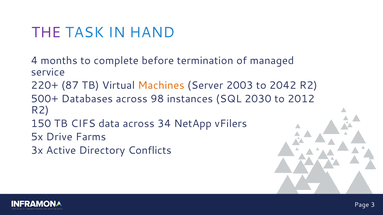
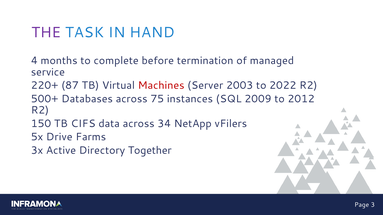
Machines colour: orange -> red
2042: 2042 -> 2022
98: 98 -> 75
2030: 2030 -> 2009
Conflicts: Conflicts -> Together
